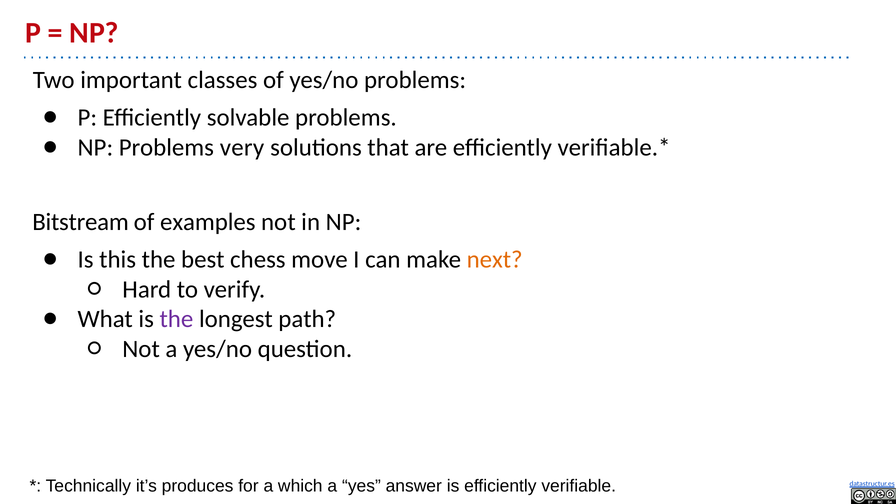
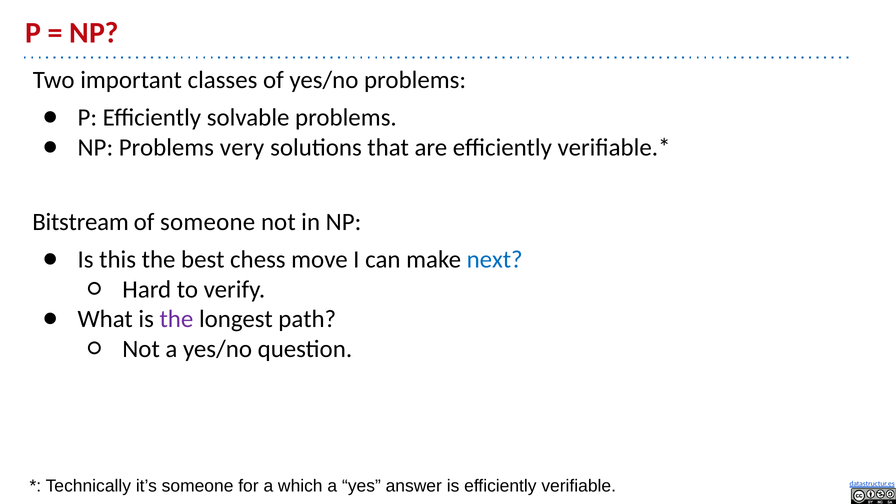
of examples: examples -> someone
next colour: orange -> blue
it’s produces: produces -> someone
